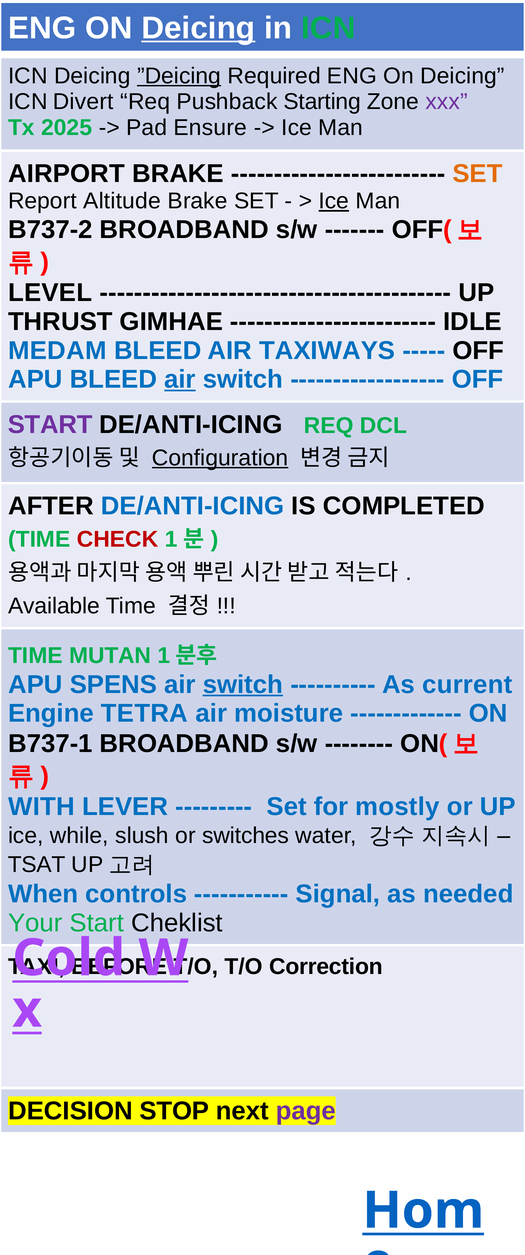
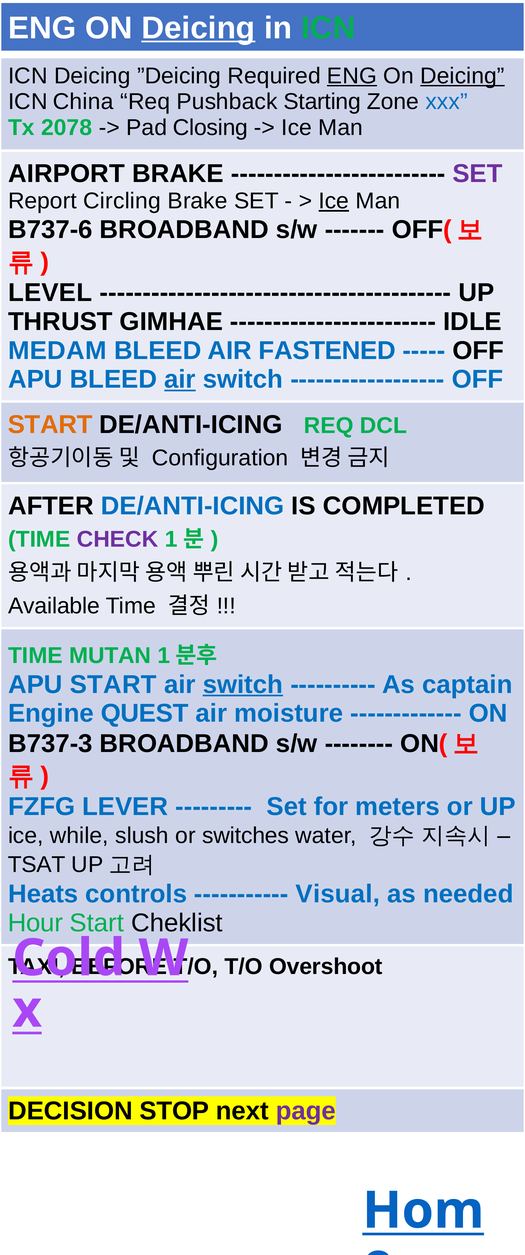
”Deicing underline: present -> none
ENG at (352, 76) underline: none -> present
Deicing at (462, 76) underline: none -> present
Divert: Divert -> China
xxx colour: purple -> blue
2025: 2025 -> 2078
Ensure: Ensure -> Closing
SET at (478, 174) colour: orange -> purple
Altitude: Altitude -> Circling
B737-2: B737-2 -> B737-6
TAXIWAYS: TAXIWAYS -> FASTENED
START at (50, 425) colour: purple -> orange
Configuration underline: present -> none
CHECK colour: red -> purple
APU SPENS: SPENS -> START
current: current -> captain
TETRA: TETRA -> QUEST
B737-1: B737-1 -> B737-3
WITH: WITH -> FZFG
mostly: mostly -> meters
When: When -> Heats
Signal: Signal -> Visual
Your: Your -> Hour
Correction: Correction -> Overshoot
